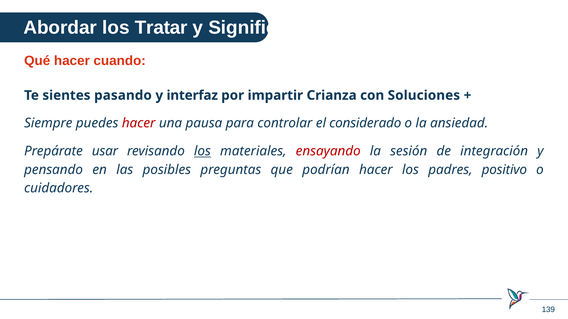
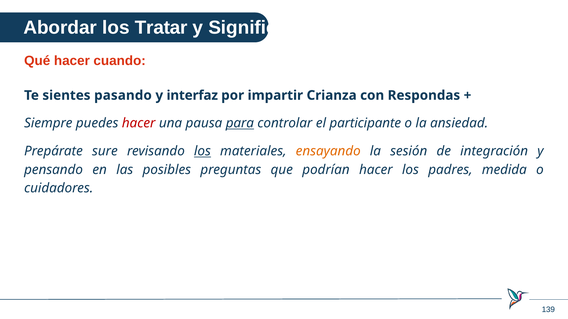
Soluciones: Soluciones -> Respondas
para underline: none -> present
considerado: considerado -> participante
usar: usar -> sure
ensayando colour: red -> orange
positivo: positivo -> medida
